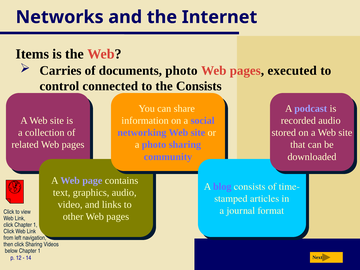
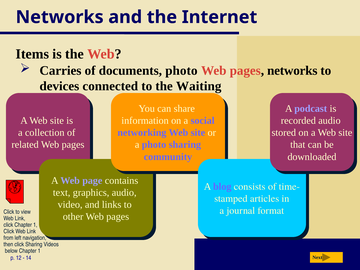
pages executed: executed -> networks
control: control -> devices
the Consists: Consists -> Waiting
